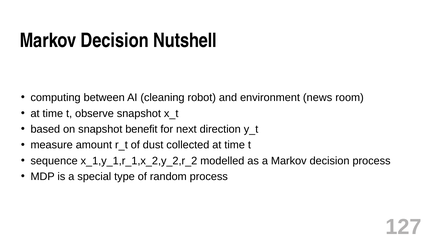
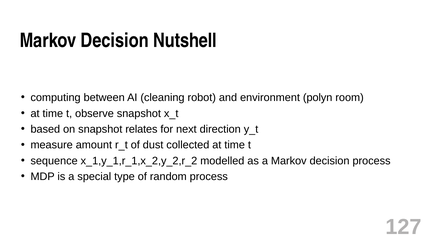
news: news -> polyn
benefit: benefit -> relates
